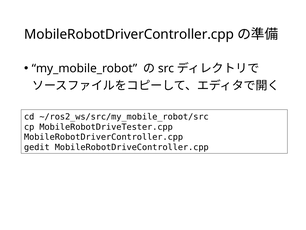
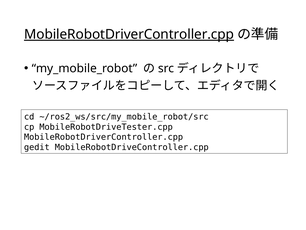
MobileRobotDriverController.cpp at (129, 34) underline: none -> present
